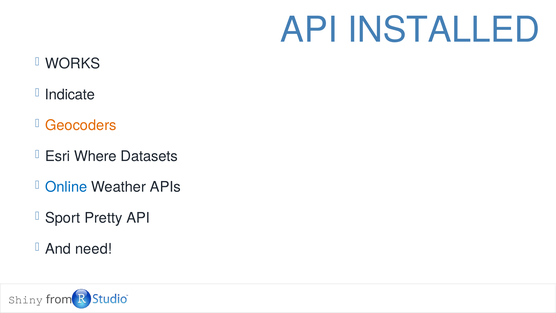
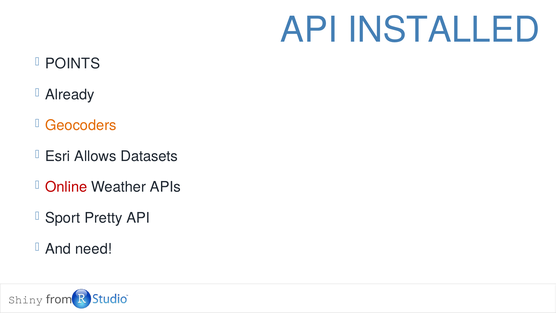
WORKS: WORKS -> POINTS
Indicate: Indicate -> Already
Where: Where -> Allows
Online colour: blue -> red
